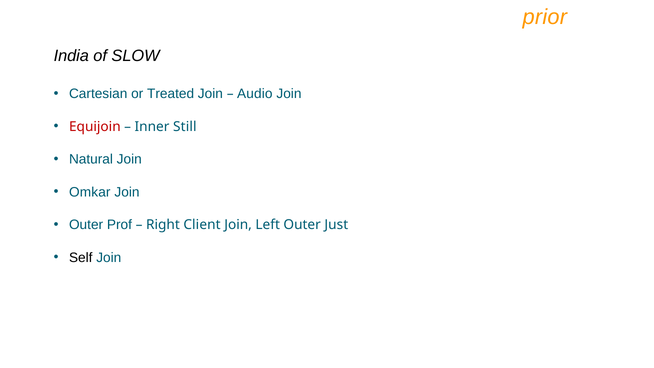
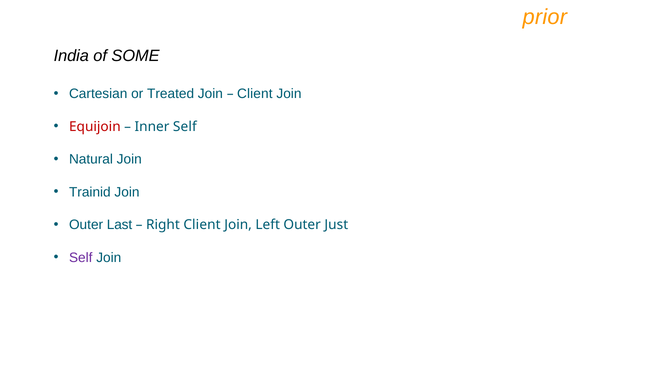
SLOW: SLOW -> SOME
Audio at (255, 94): Audio -> Client
Inner Still: Still -> Self
Omkar: Omkar -> Trainid
Prof: Prof -> Last
Self at (81, 257) colour: black -> purple
